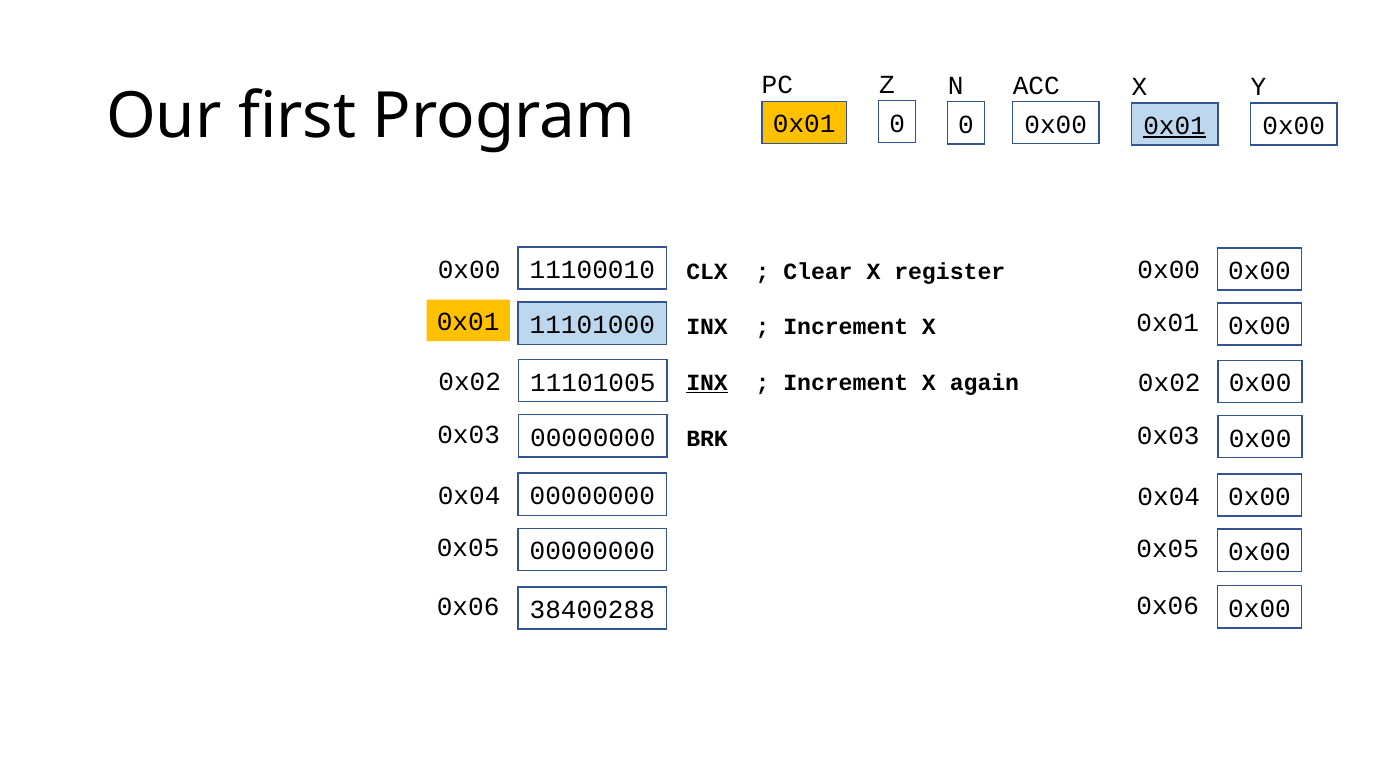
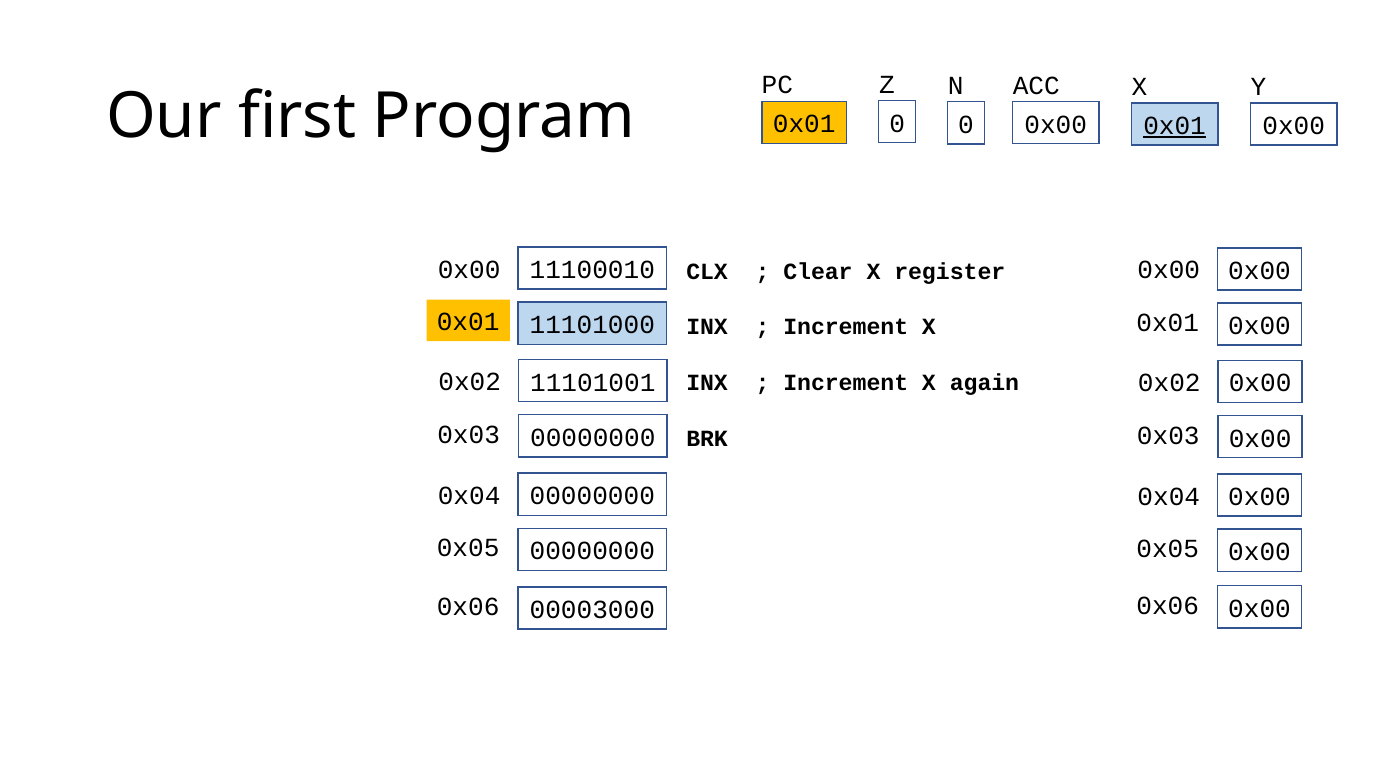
11101005: 11101005 -> 11101001
INX at (707, 383) underline: present -> none
38400288: 38400288 -> 00003000
